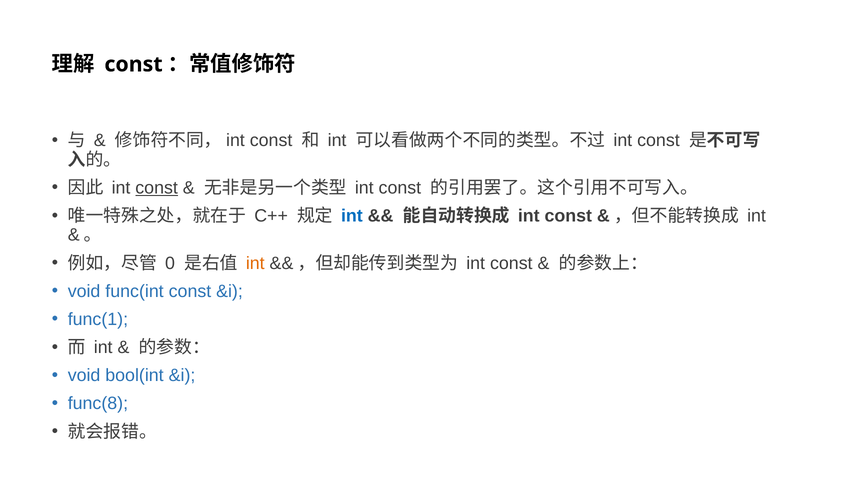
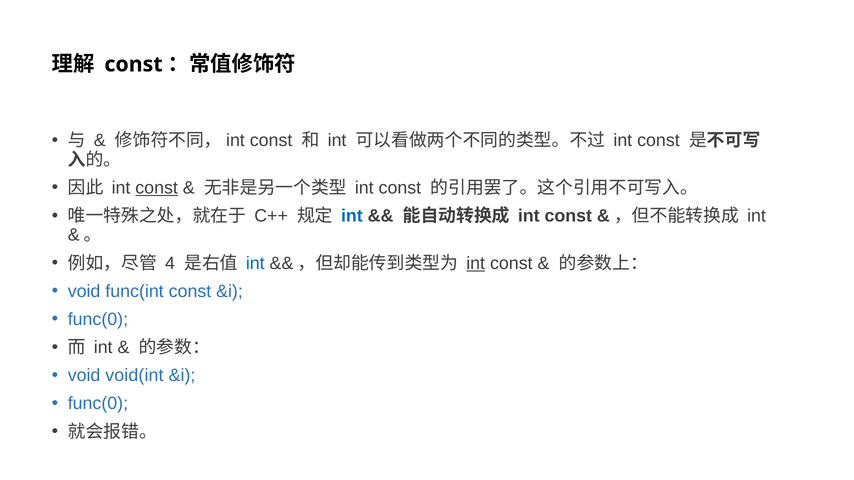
0: 0 -> 4
int at (255, 263) colour: orange -> blue
int at (476, 263) underline: none -> present
func(1 at (98, 320): func(1 -> func(0
bool(int: bool(int -> void(int
func(8 at (98, 404): func(8 -> func(0
